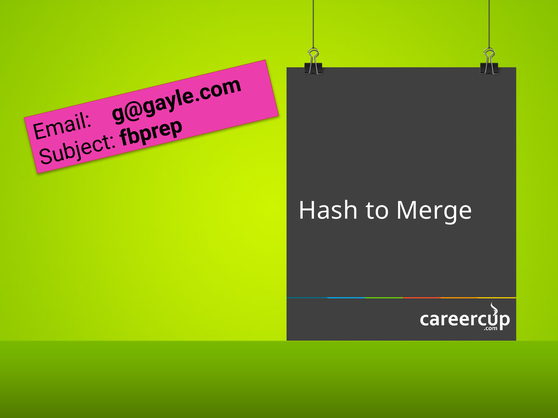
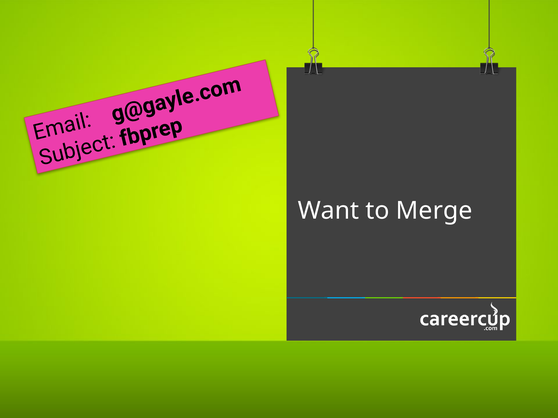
Hash: Hash -> Want
